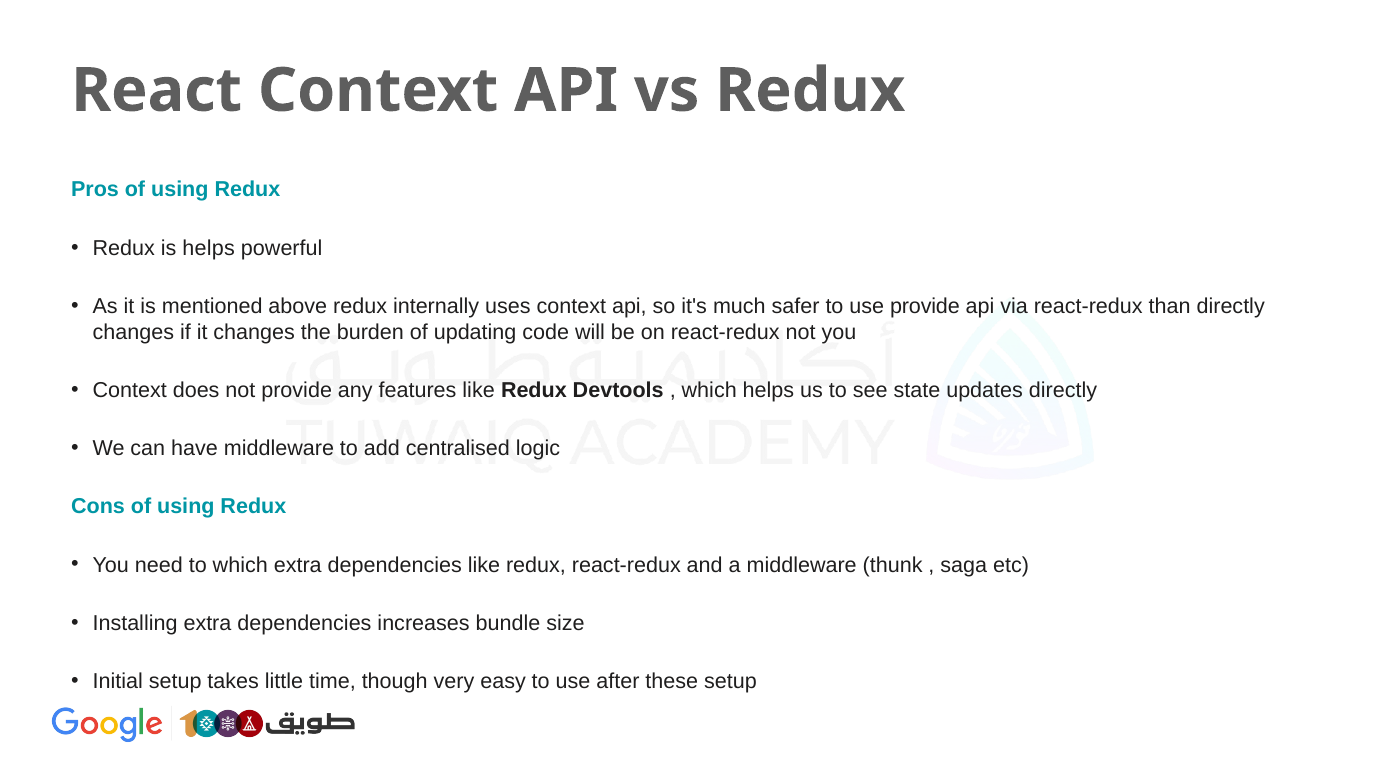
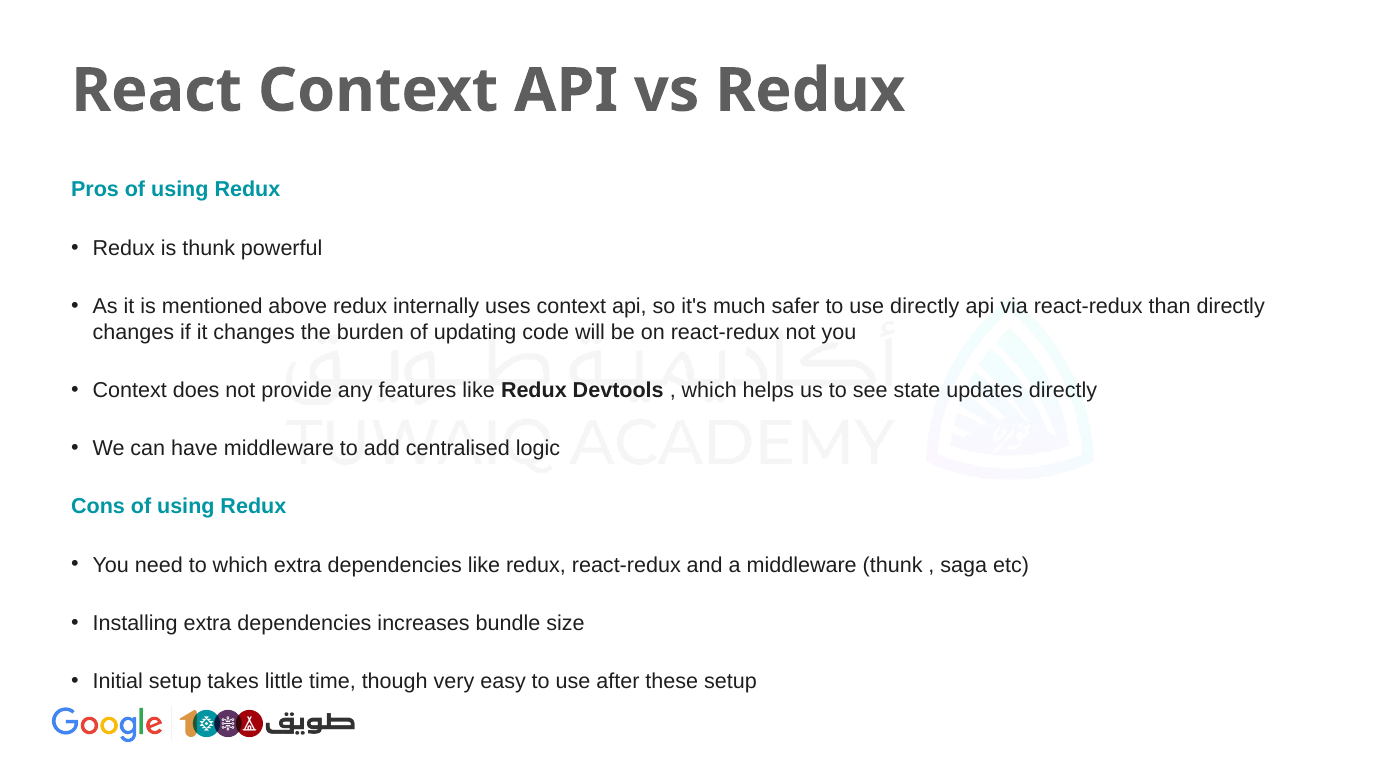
is helps: helps -> thunk
use provide: provide -> directly
